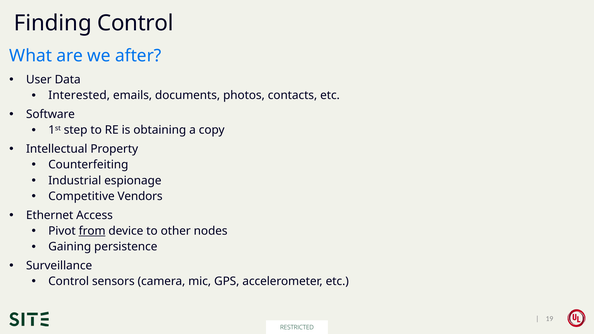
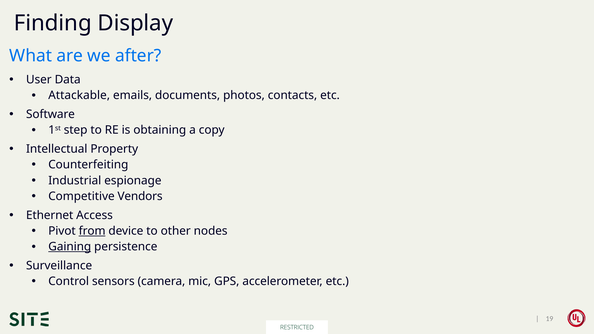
Finding Control: Control -> Display
Interested: Interested -> Attackable
Gaining underline: none -> present
